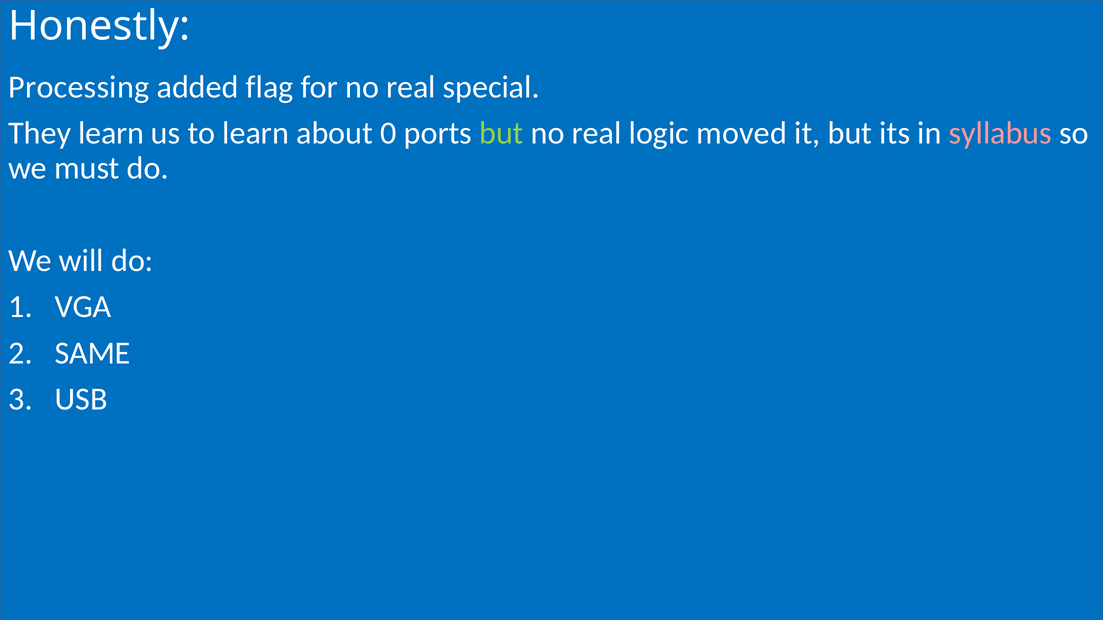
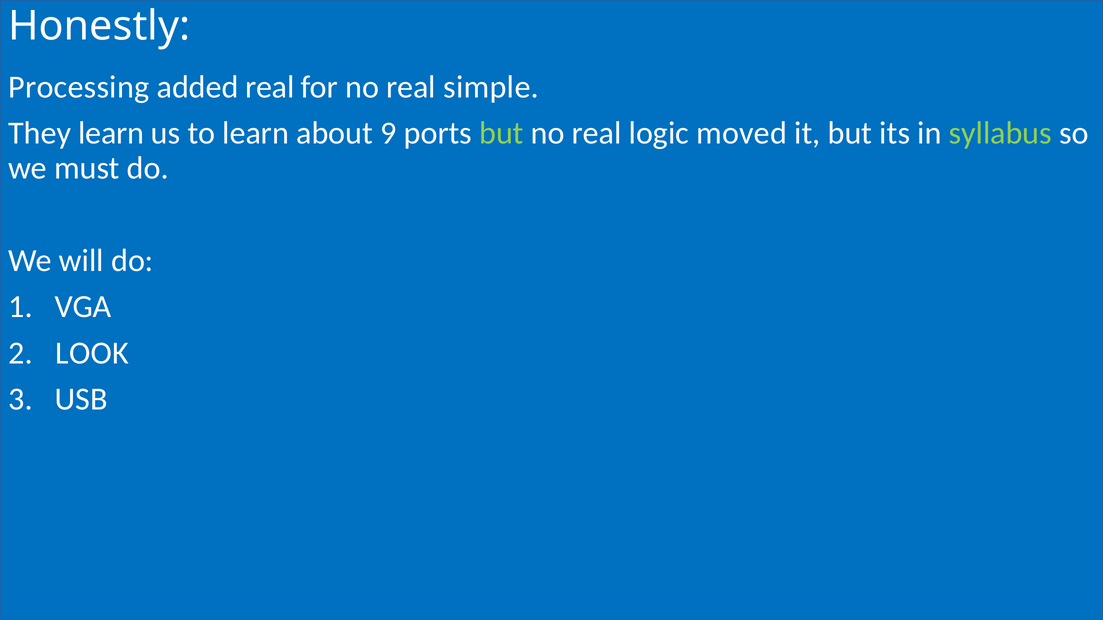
added flag: flag -> real
special: special -> simple
0: 0 -> 9
syllabus colour: pink -> light green
SAME: SAME -> LOOK
